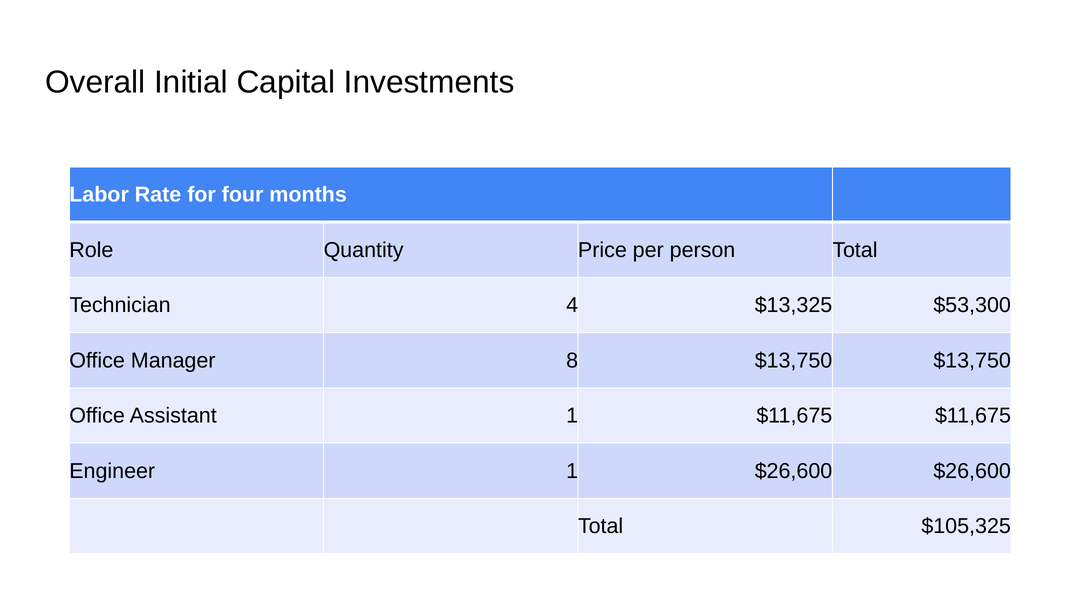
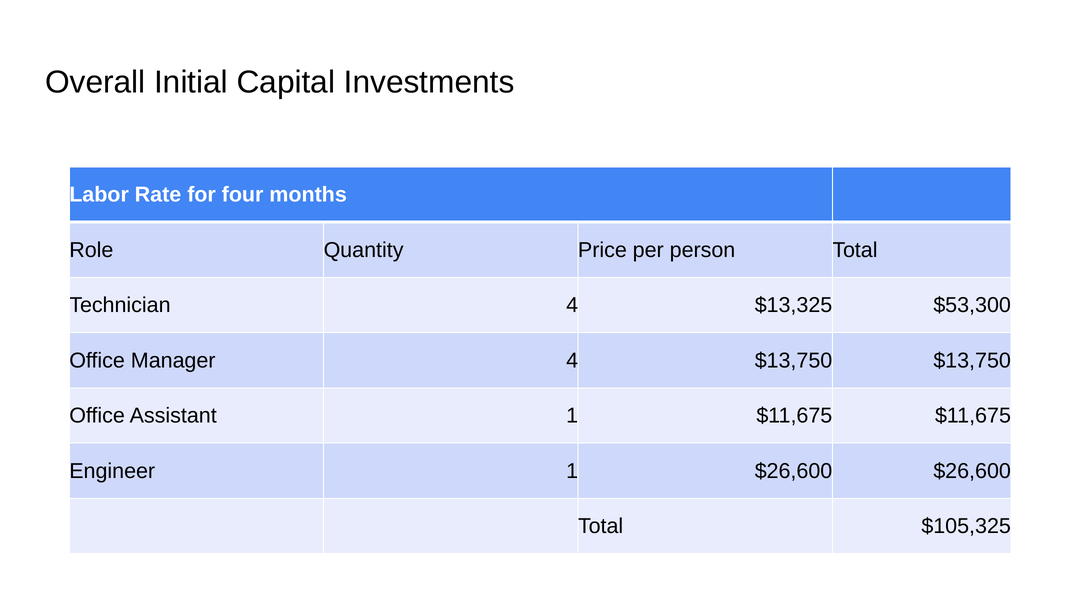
Manager 8: 8 -> 4
